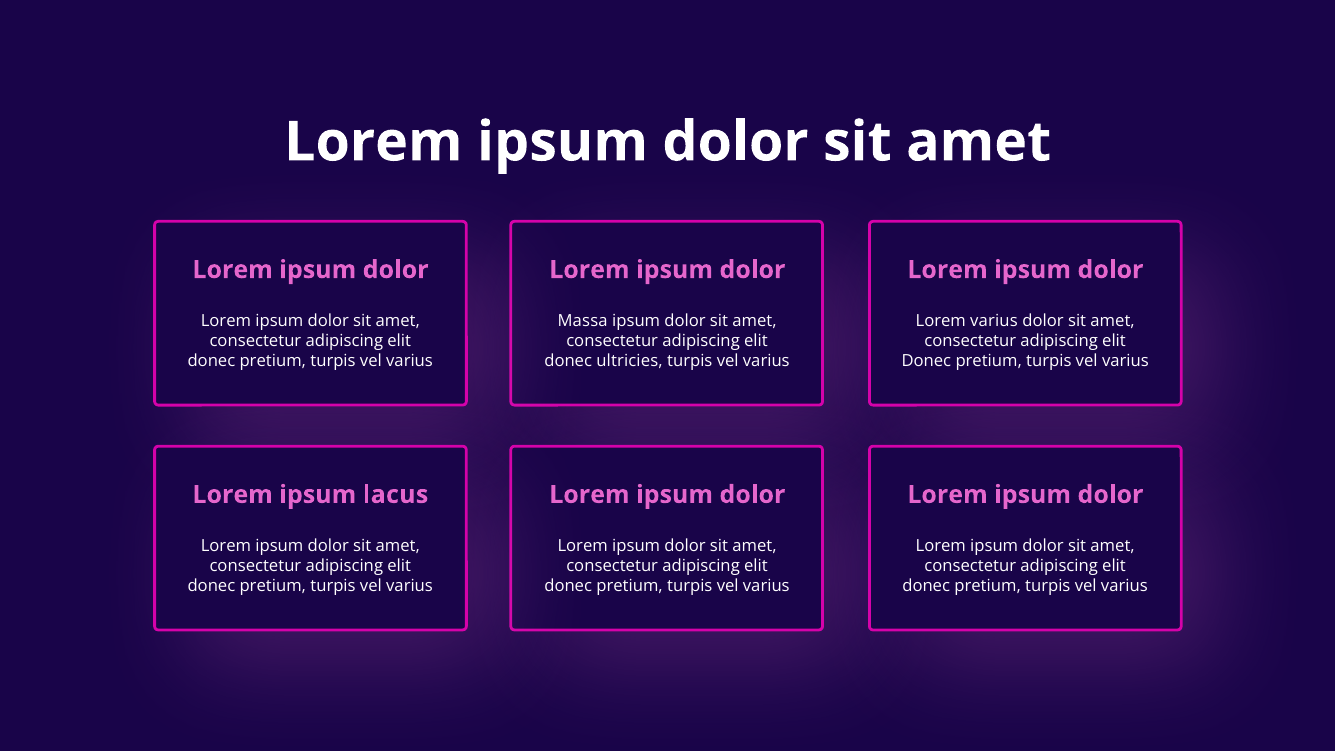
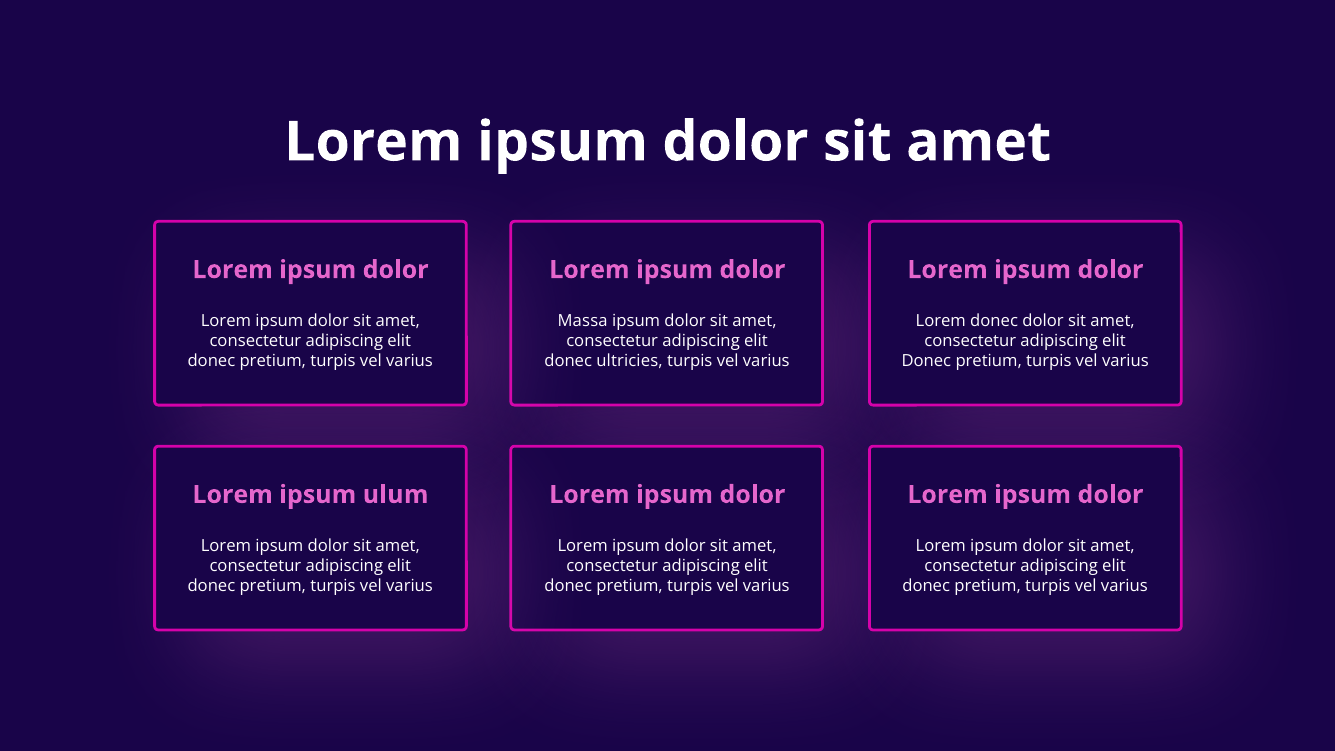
Lorem varius: varius -> donec
lacus: lacus -> ulum
